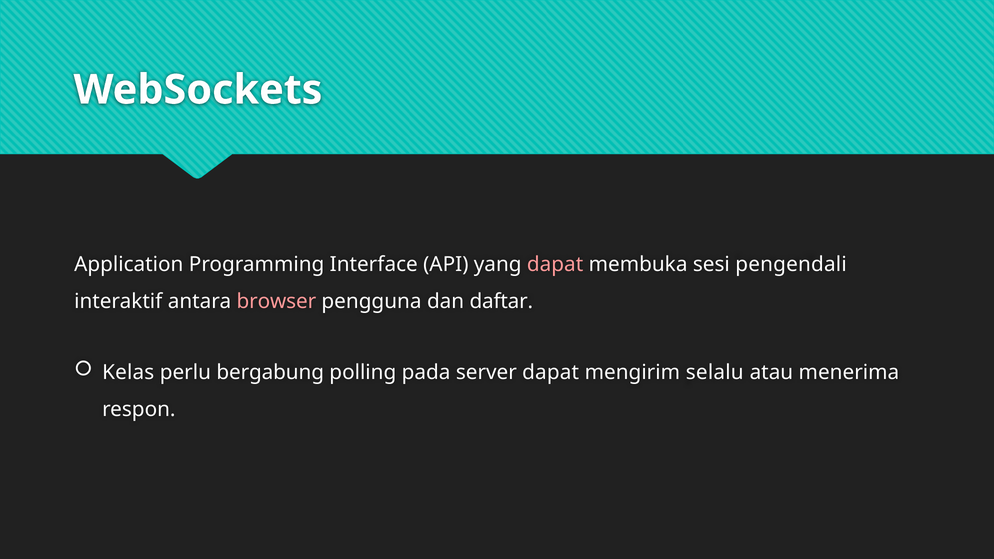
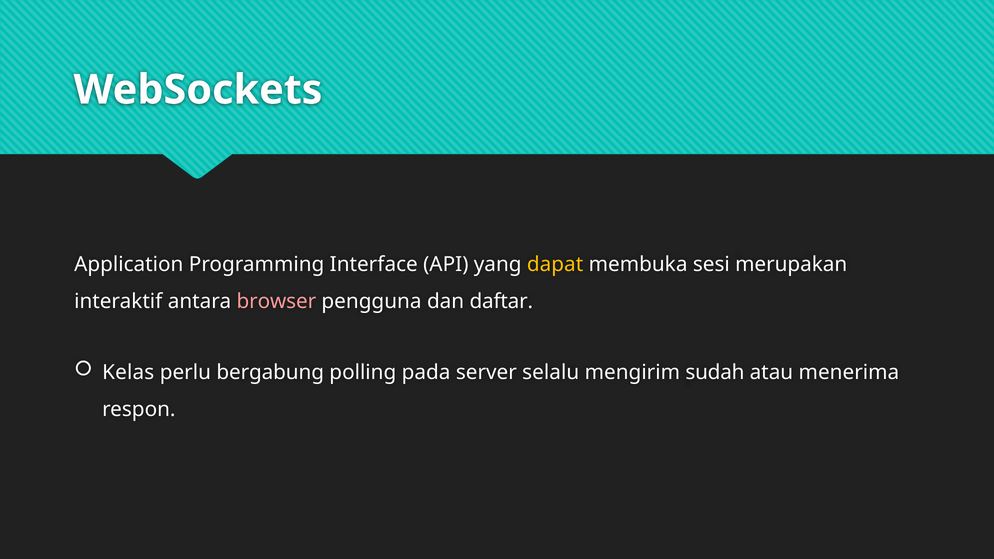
dapat at (555, 264) colour: pink -> yellow
pengendali: pengendali -> merupakan
server dapat: dapat -> selalu
selalu: selalu -> sudah
